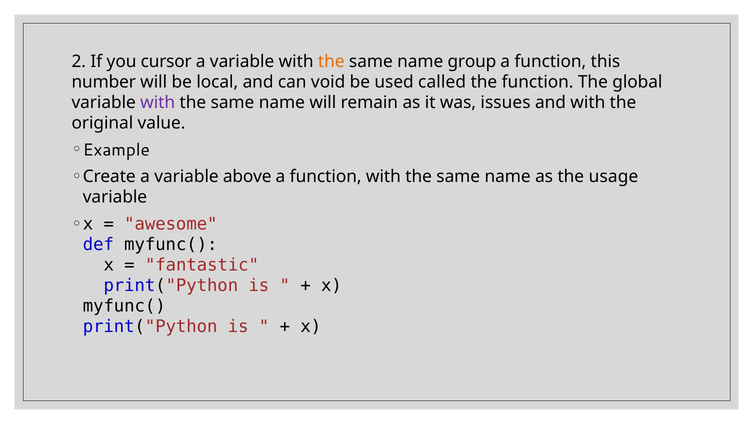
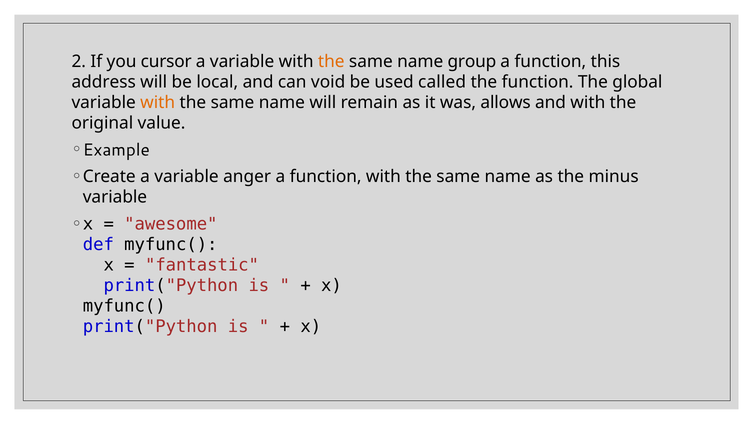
number: number -> address
with at (158, 102) colour: purple -> orange
issues: issues -> allows
above: above -> anger
usage: usage -> minus
